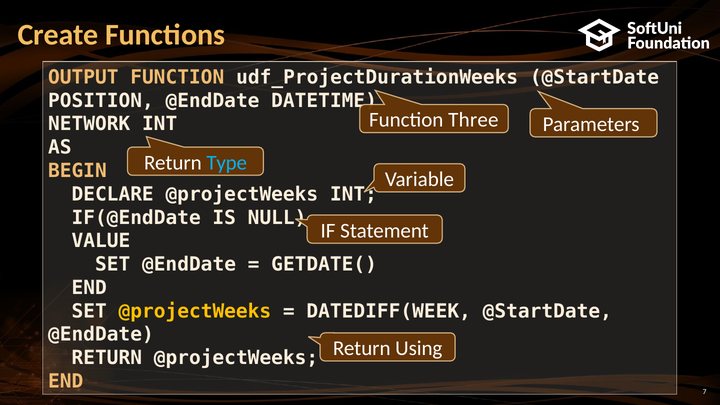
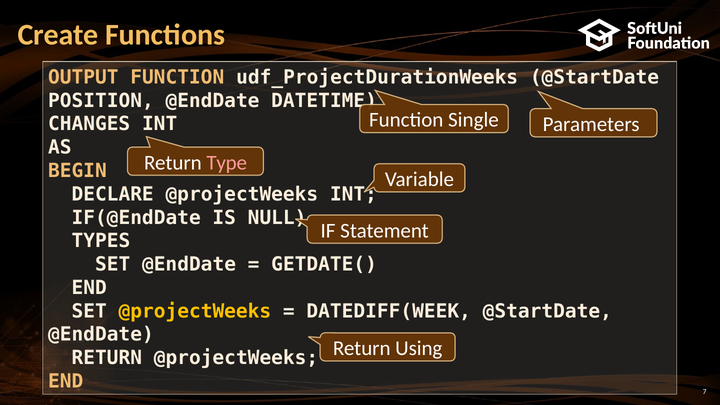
Three: Three -> Single
NETWORK: NETWORK -> CHANGES
Type colour: light blue -> pink
VALUE: VALUE -> TYPES
